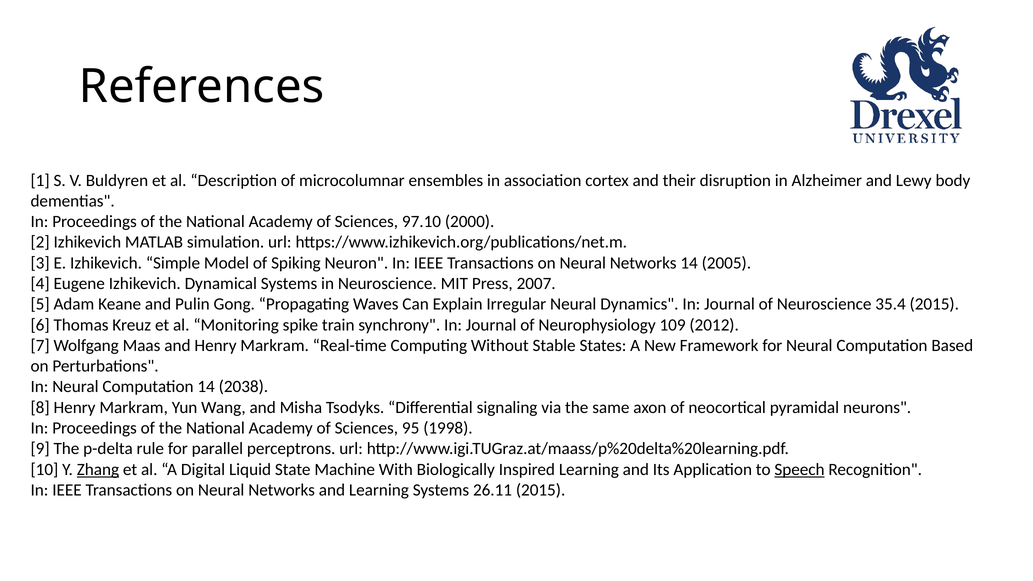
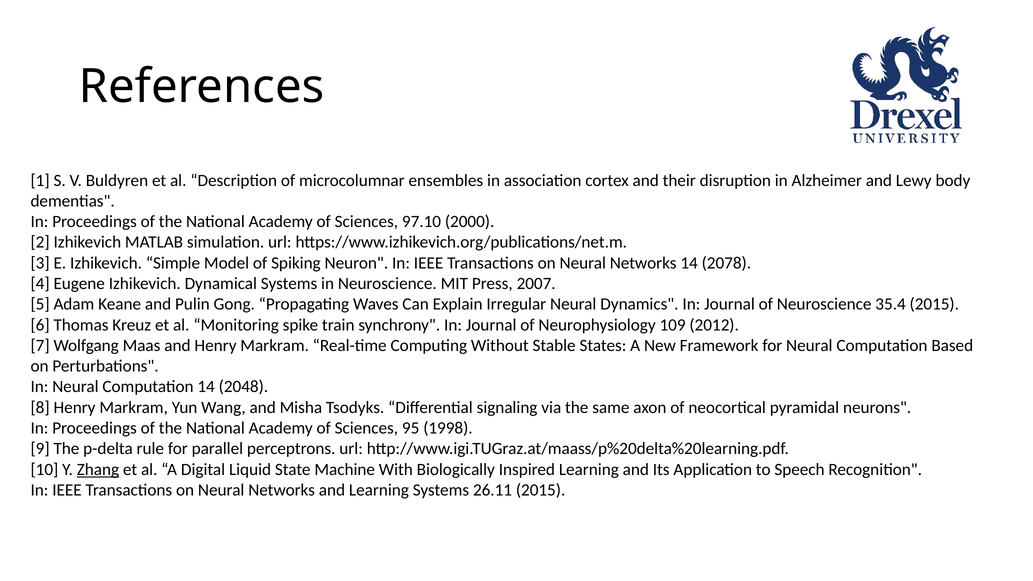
2005: 2005 -> 2078
2038: 2038 -> 2048
Speech underline: present -> none
